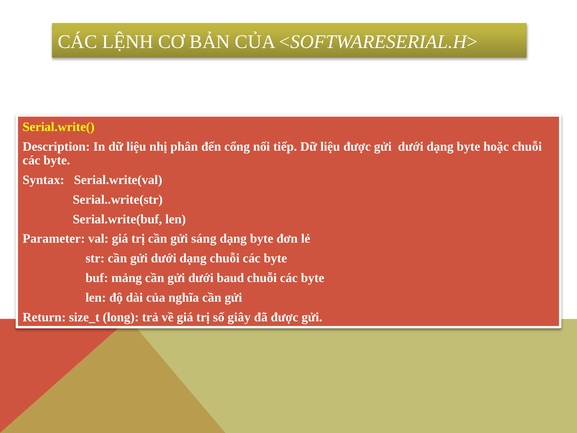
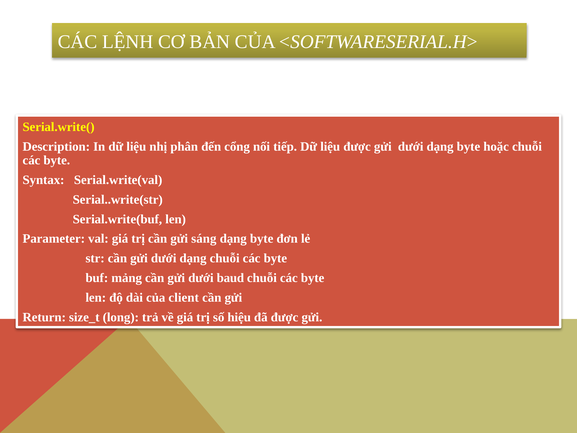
nghĩa: nghĩa -> client
giây: giây -> hiệu
